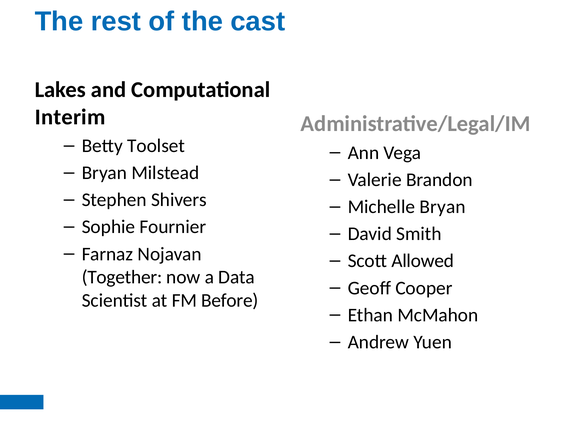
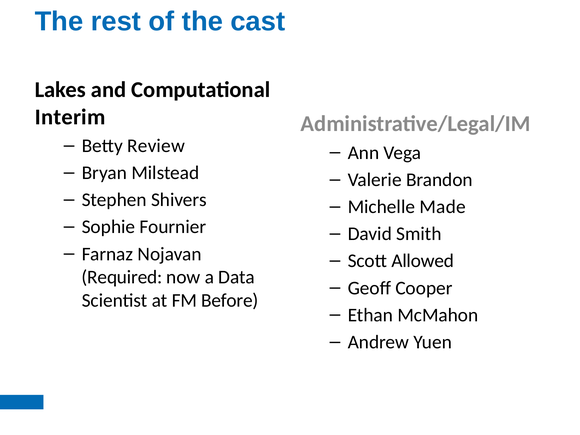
Toolset: Toolset -> Review
Michelle Bryan: Bryan -> Made
Together: Together -> Required
